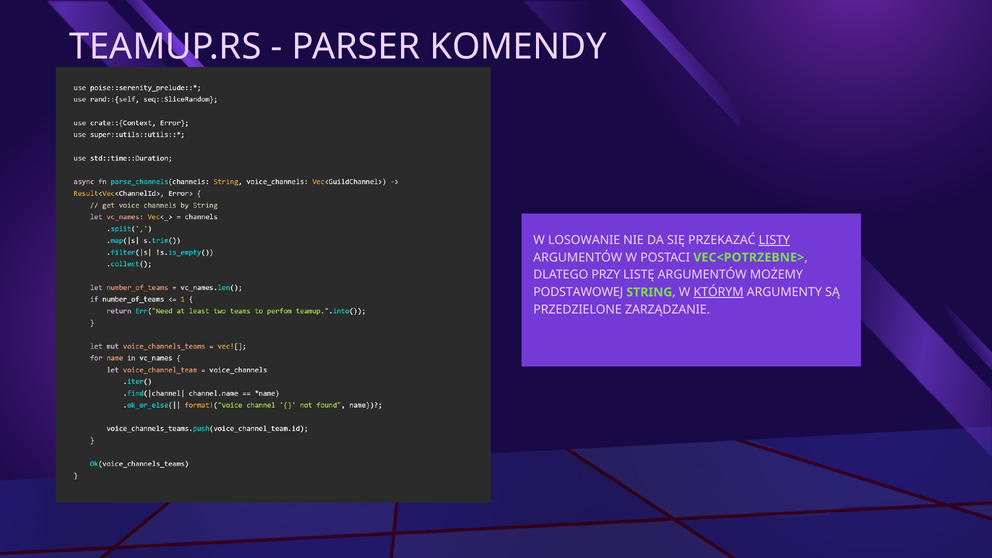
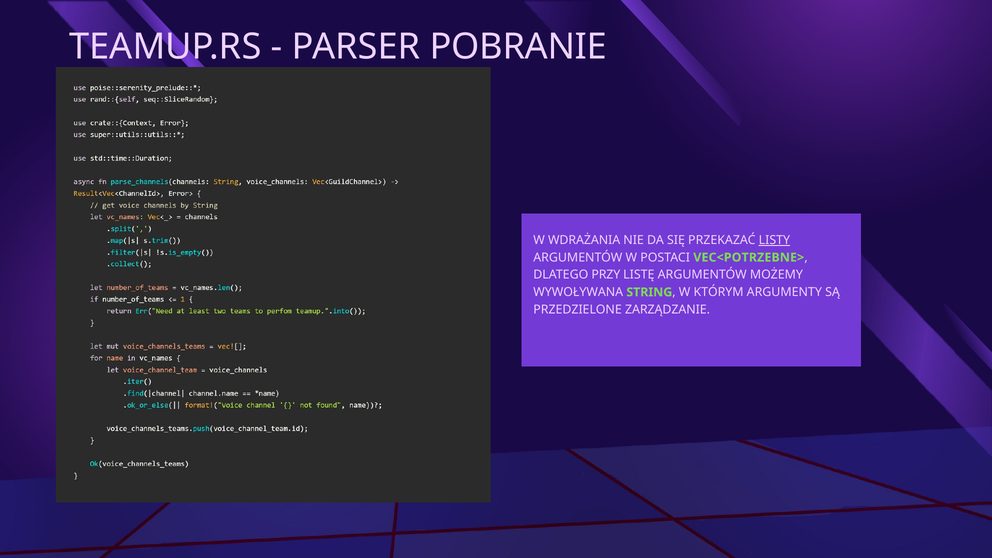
KOMENDY: KOMENDY -> POBRANIE
LOSOWANIE: LOSOWANIE -> WDRAŻANIA
PODSTAWOWEJ: PODSTAWOWEJ -> WYWOŁYWANA
KTÓRYM underline: present -> none
